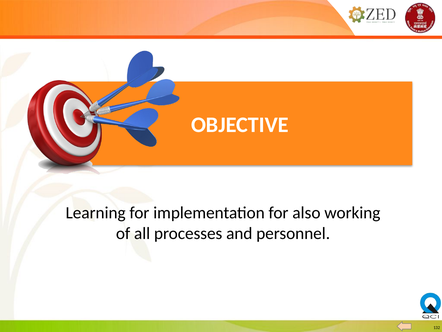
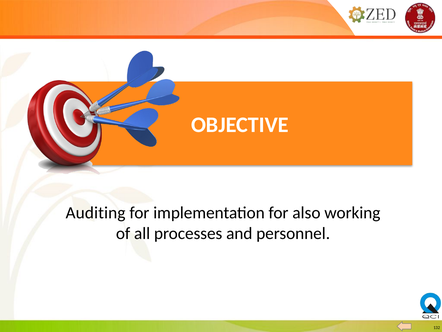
Learning: Learning -> Auditing
